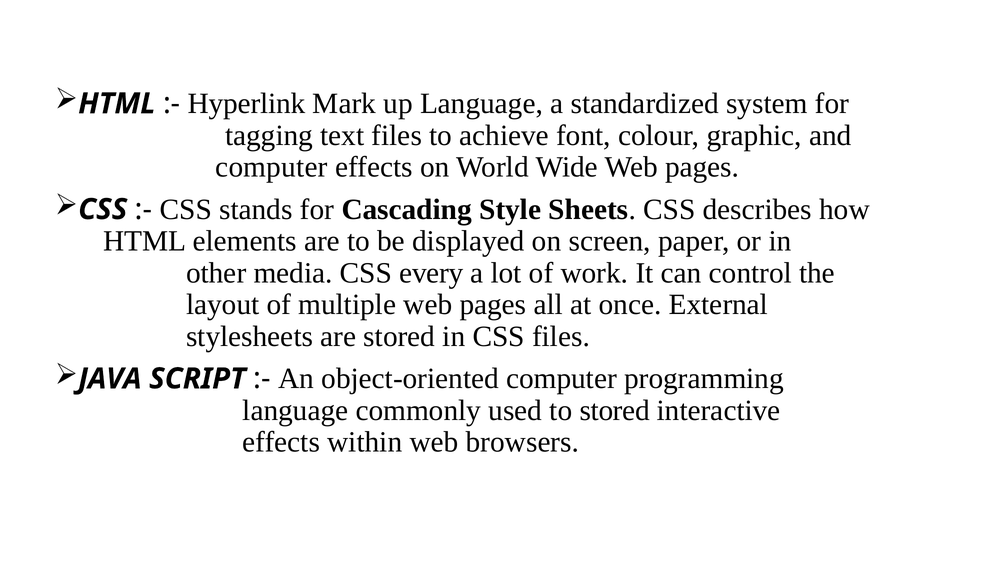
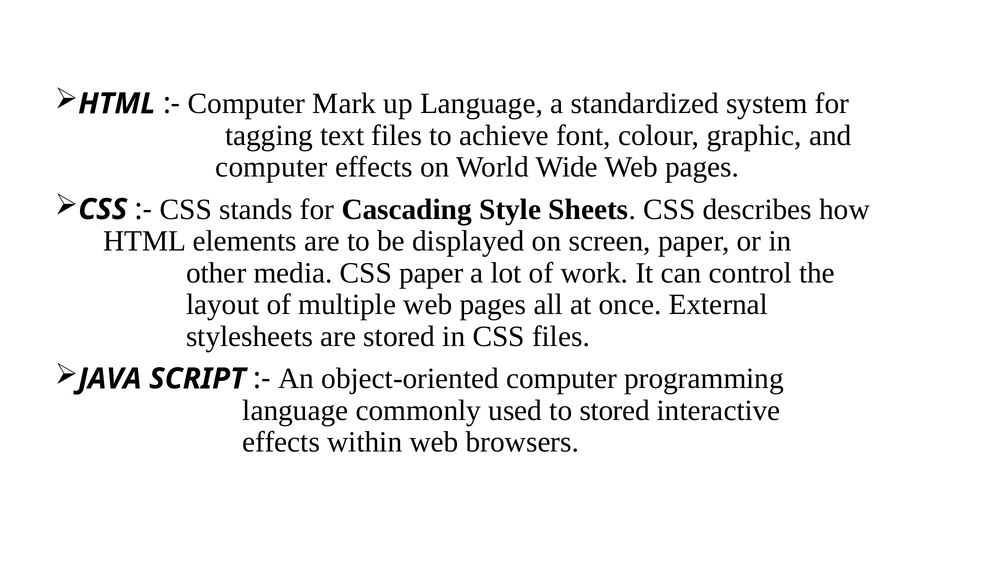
Hyperlink at (247, 104): Hyperlink -> Computer
CSS every: every -> paper
